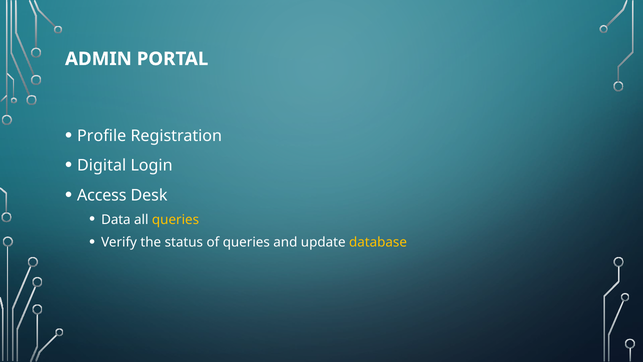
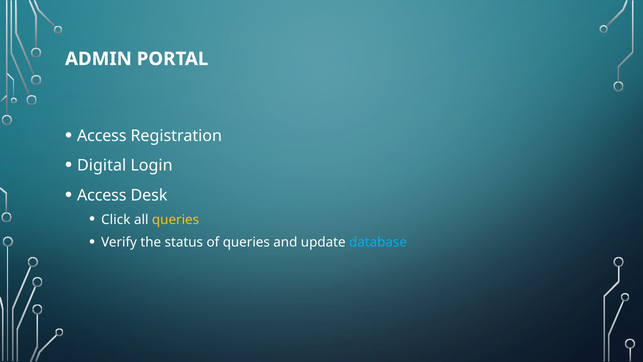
Profile at (102, 136): Profile -> Access
Data: Data -> Click
database colour: yellow -> light blue
